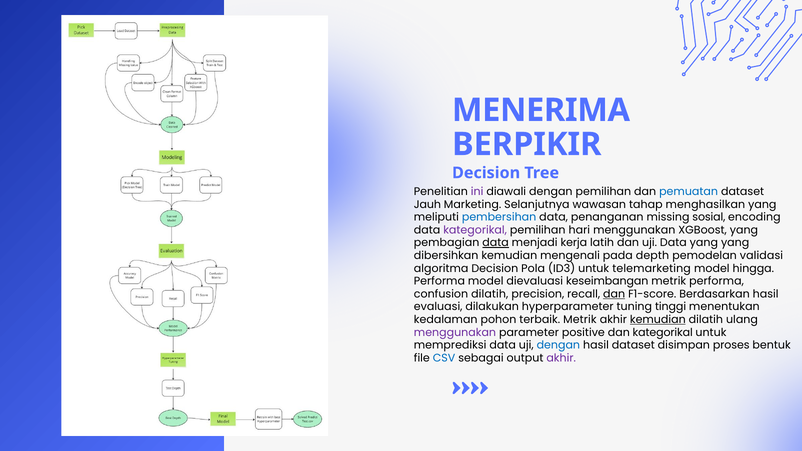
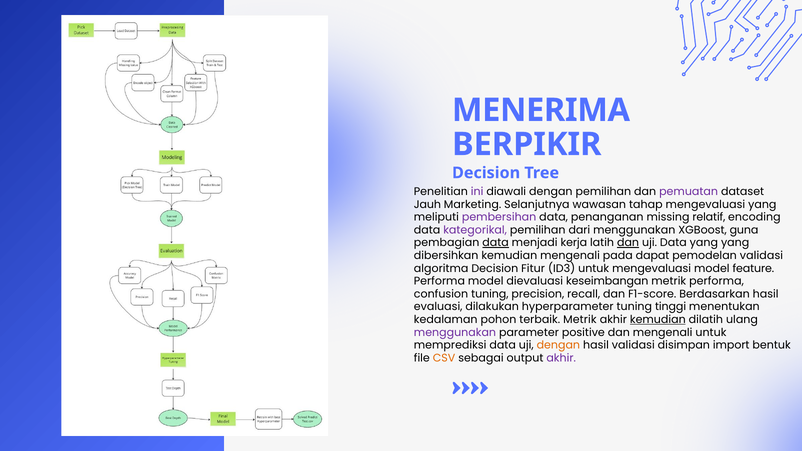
pemuatan colour: blue -> purple
tahap menghasilkan: menghasilkan -> mengevaluasi
pembersihan colour: blue -> purple
sosial: sosial -> relatif
hari: hari -> dari
XGBoost yang: yang -> guna
dan at (628, 243) underline: none -> present
depth: depth -> dapat
Pola: Pola -> Fitur
untuk telemarketing: telemarketing -> mengevaluasi
hingga: hingga -> feature
confusion dilatih: dilatih -> tuning
dan at (614, 294) underline: present -> none
dan kategorikal: kategorikal -> mengenali
dengan at (558, 345) colour: blue -> orange
hasil dataset: dataset -> validasi
proses: proses -> import
CSV colour: blue -> orange
